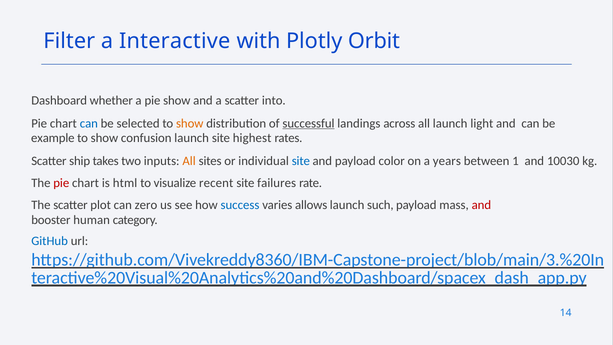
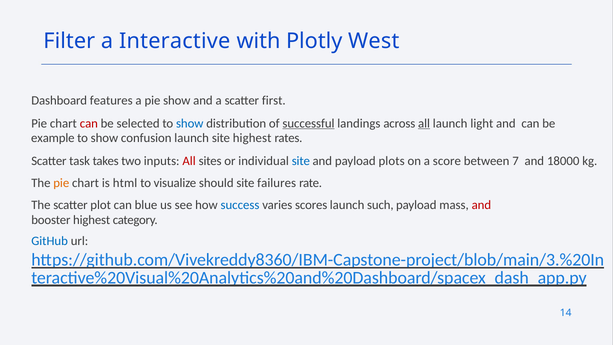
Orbit: Orbit -> West
whether: whether -> features
into: into -> first
can at (89, 123) colour: blue -> red
show at (190, 123) colour: orange -> blue
all at (424, 123) underline: none -> present
ship: ship -> task
All at (189, 161) colour: orange -> red
color: color -> plots
years: years -> score
1: 1 -> 7
10030: 10030 -> 18000
pie at (61, 183) colour: red -> orange
recent: recent -> should
zero: zero -> blue
allows: allows -> scores
booster human: human -> highest
